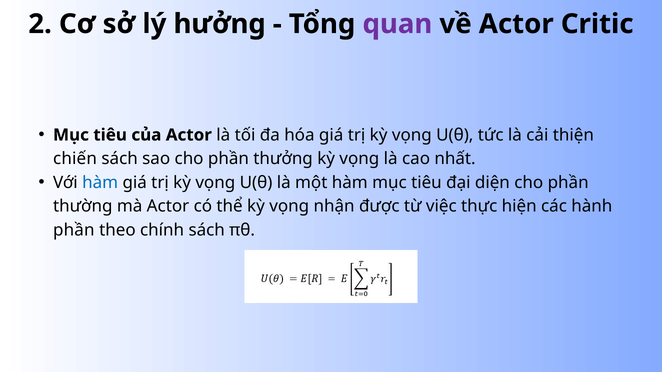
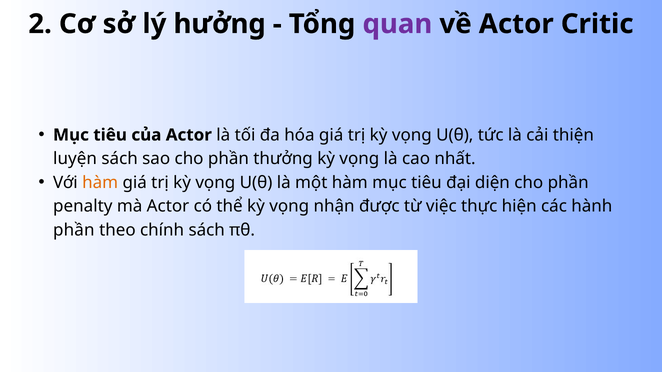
chiến: chiến -> luyện
hàm at (100, 183) colour: blue -> orange
thường: thường -> penalty
